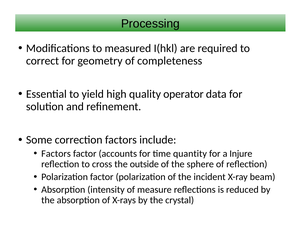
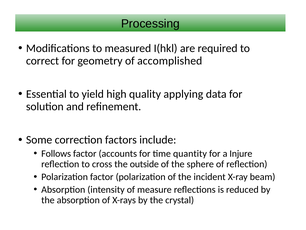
completeness: completeness -> accomplished
operator: operator -> applying
Factors at (56, 153): Factors -> Follows
